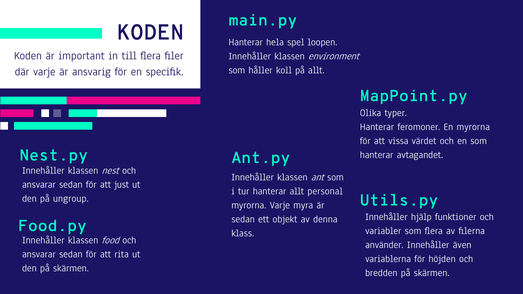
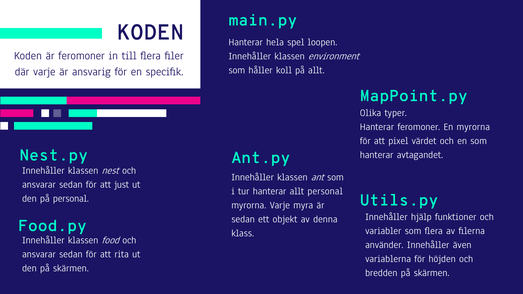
är important: important -> feromoner
vissa: vissa -> pixel
på ungroup: ungroup -> personal
